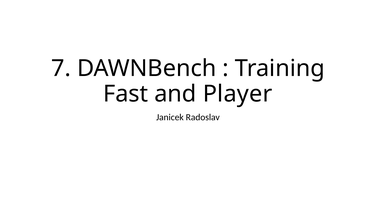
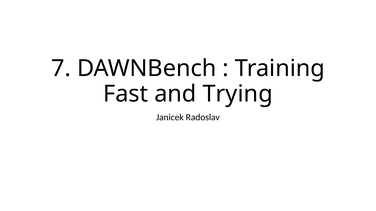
Player: Player -> Trying
